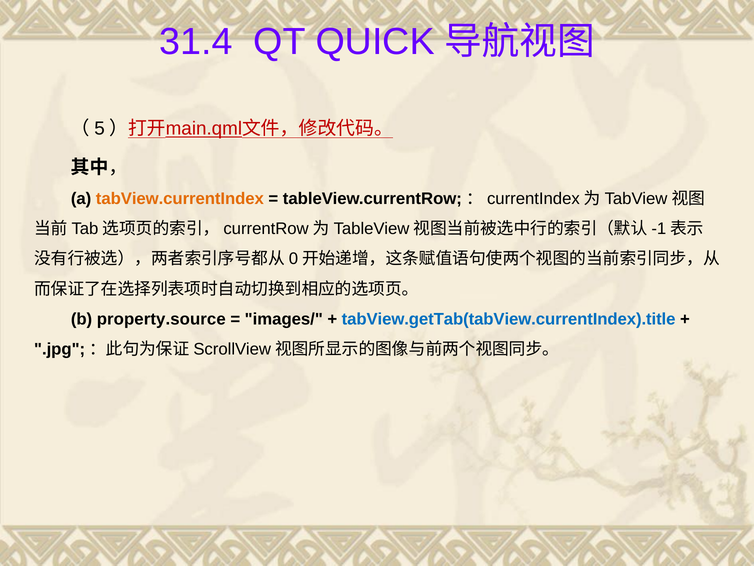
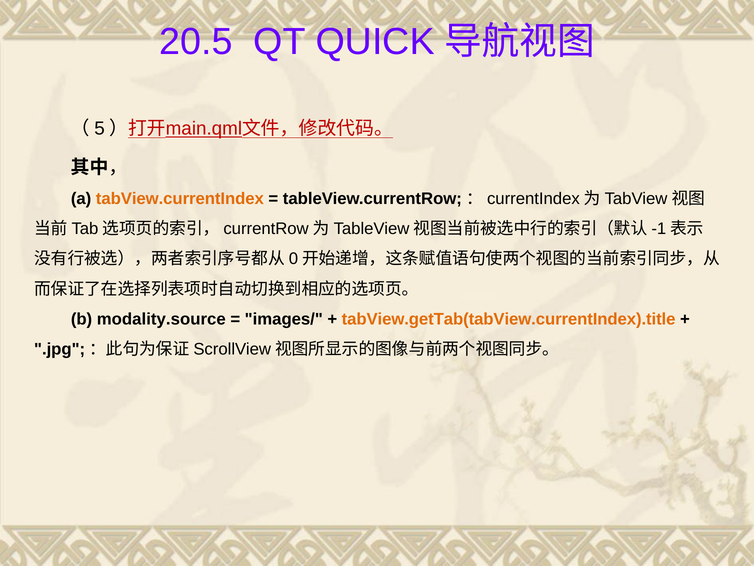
31.4: 31.4 -> 20.5
property.source: property.source -> modality.source
tabView.getTab(tabView.currentIndex).title colour: blue -> orange
